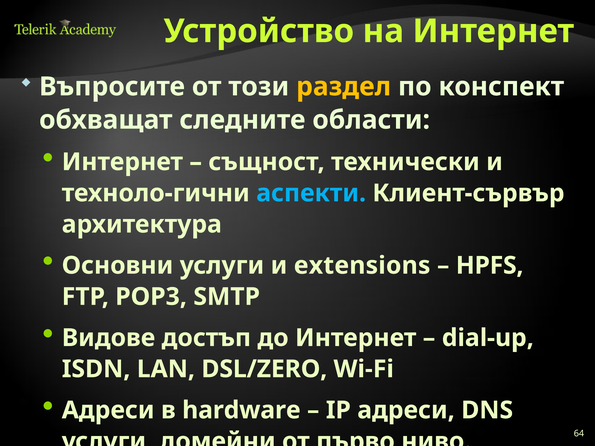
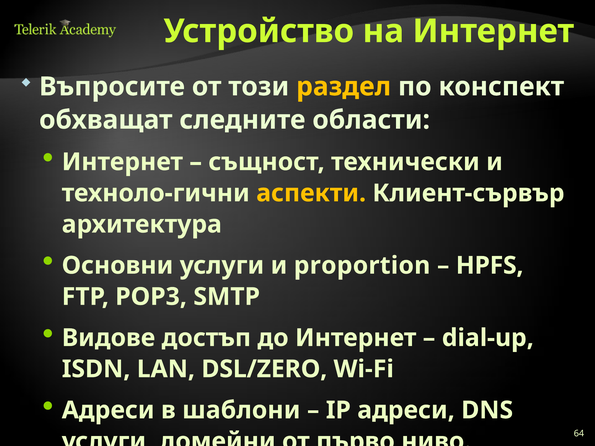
аспекти colour: light blue -> yellow
extensions: extensions -> proportion
hardware: hardware -> шаблони
